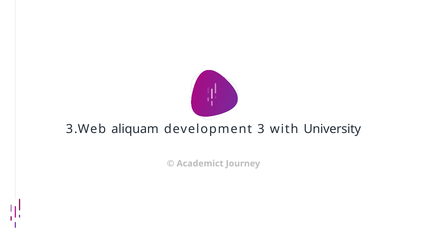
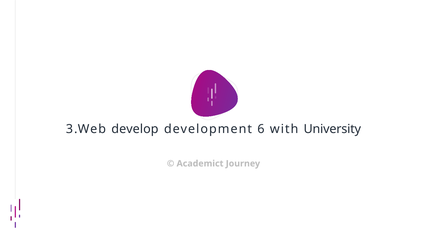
aliquam: aliquam -> develop
3: 3 -> 6
